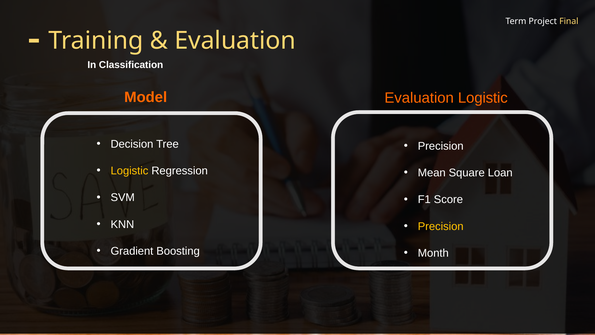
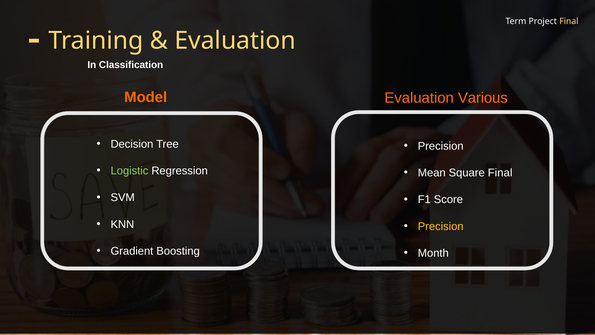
Evaluation Logistic: Logistic -> Various
Logistic at (129, 171) colour: yellow -> light green
Square Loan: Loan -> Final
